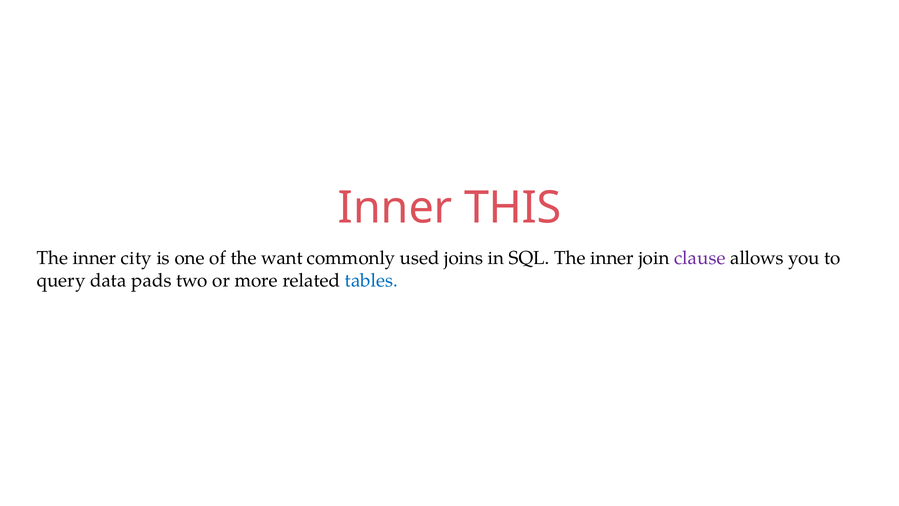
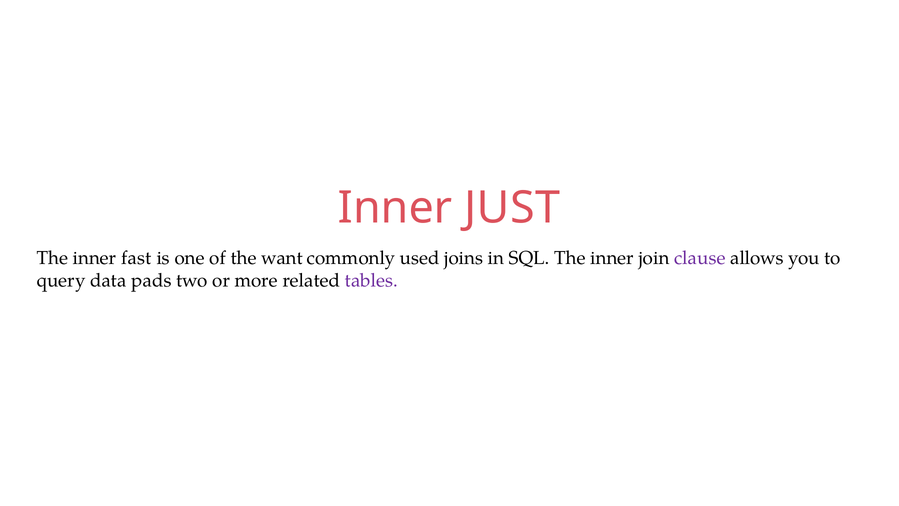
THIS: THIS -> JUST
city: city -> fast
tables colour: blue -> purple
